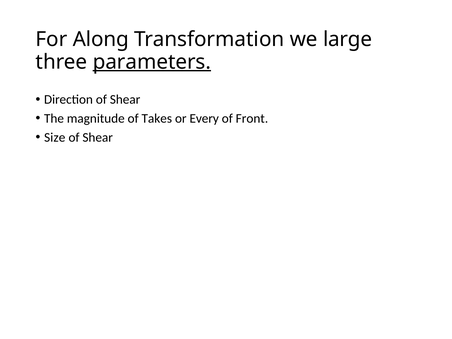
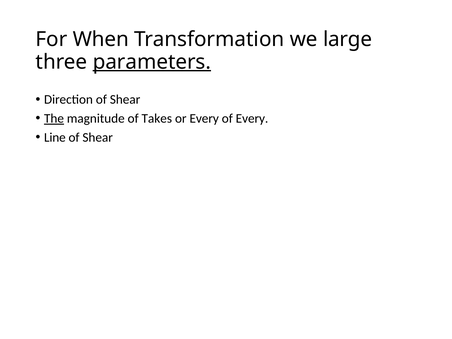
Along: Along -> When
The underline: none -> present
of Front: Front -> Every
Size: Size -> Line
